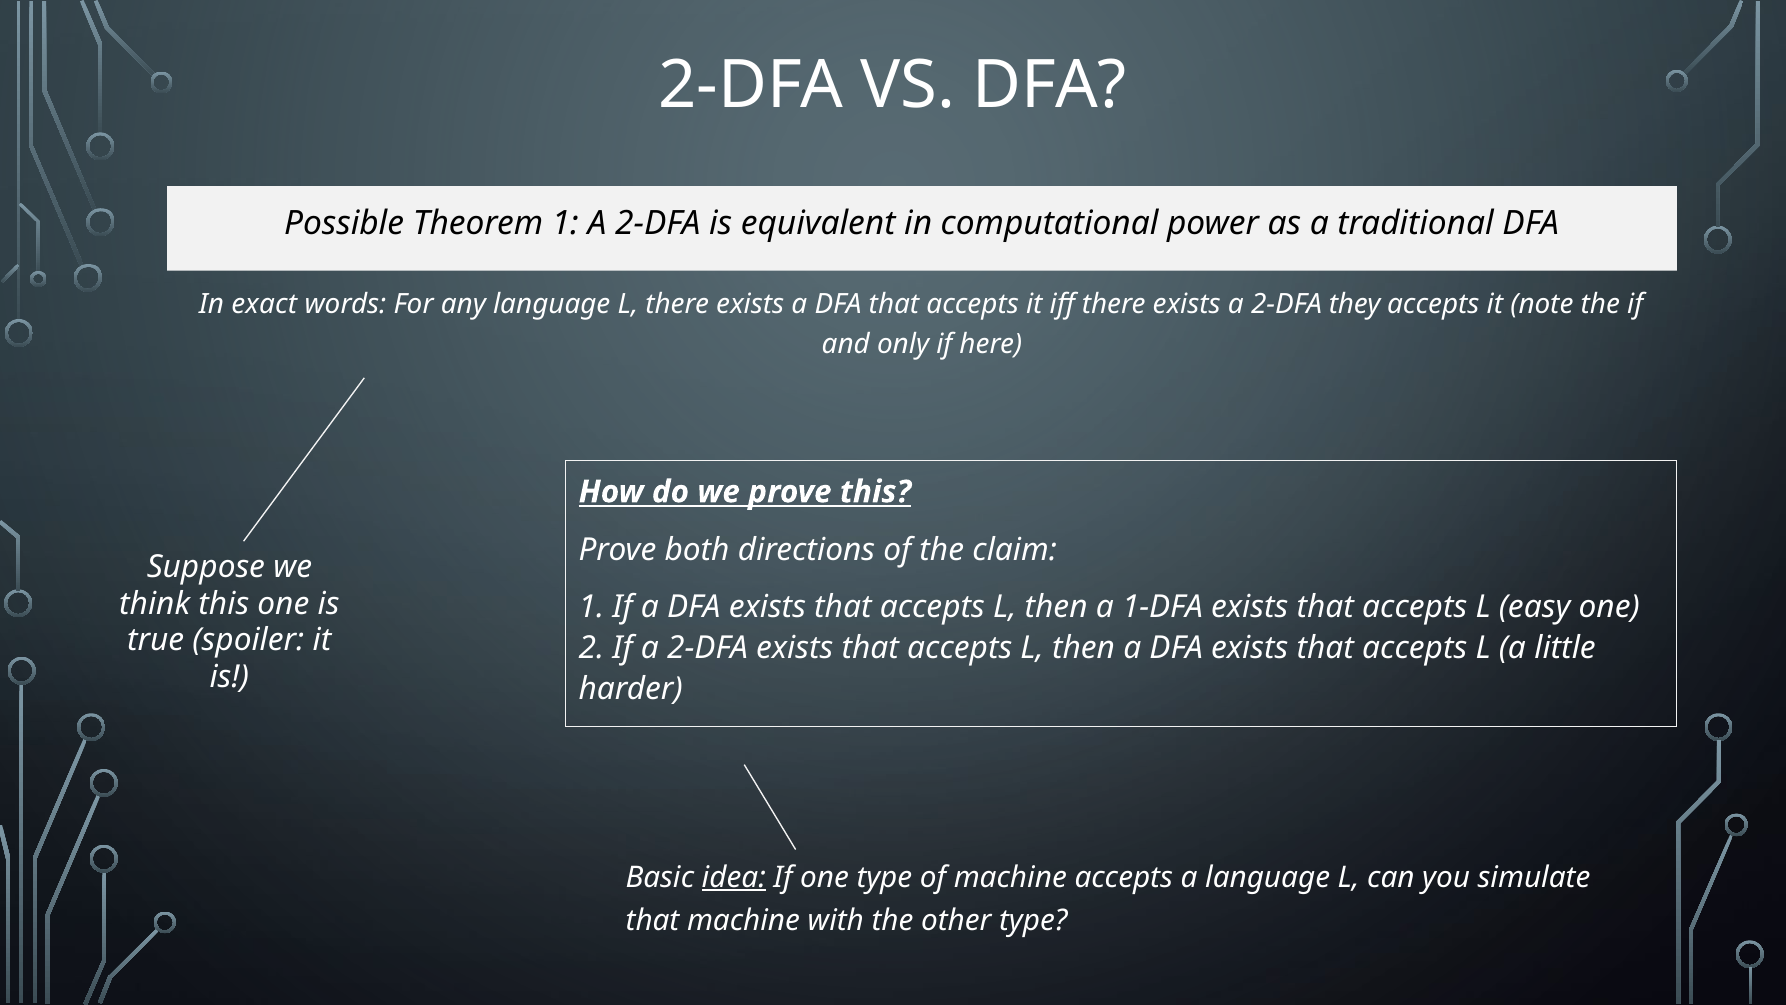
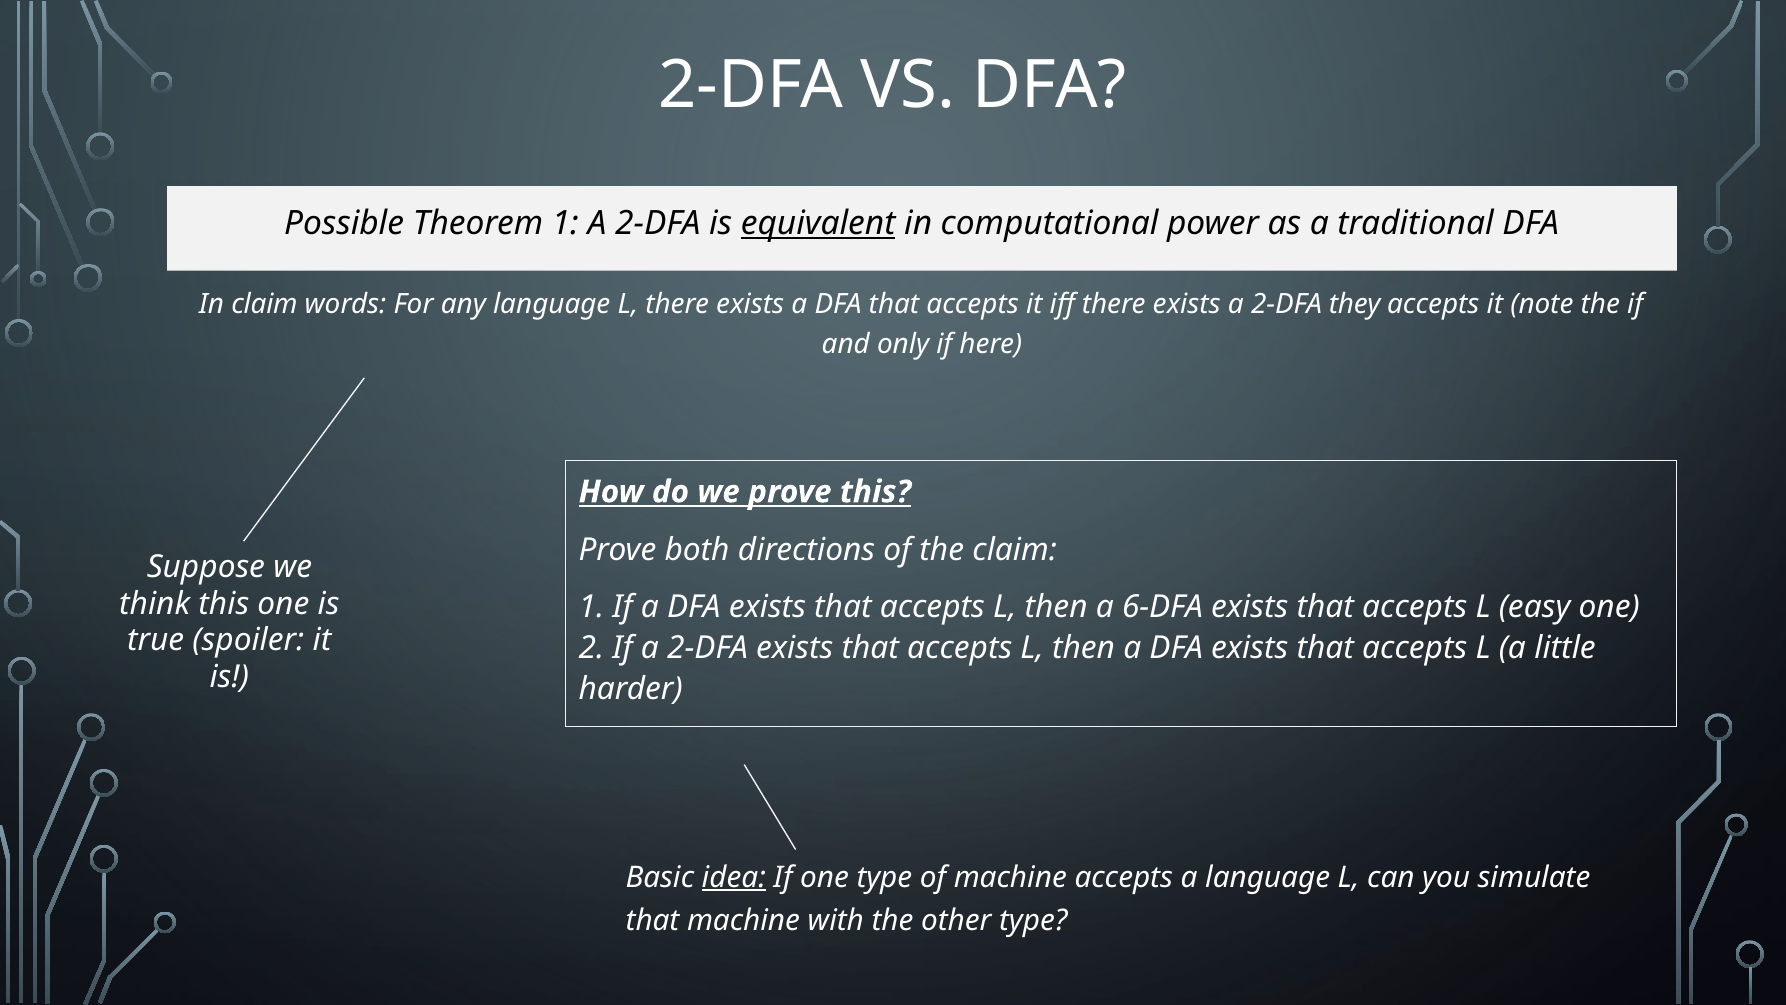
equivalent underline: none -> present
In exact: exact -> claim
1-DFA: 1-DFA -> 6-DFA
